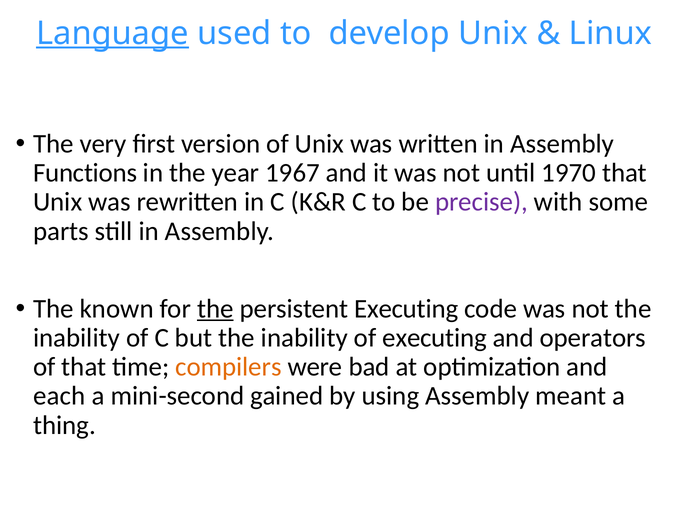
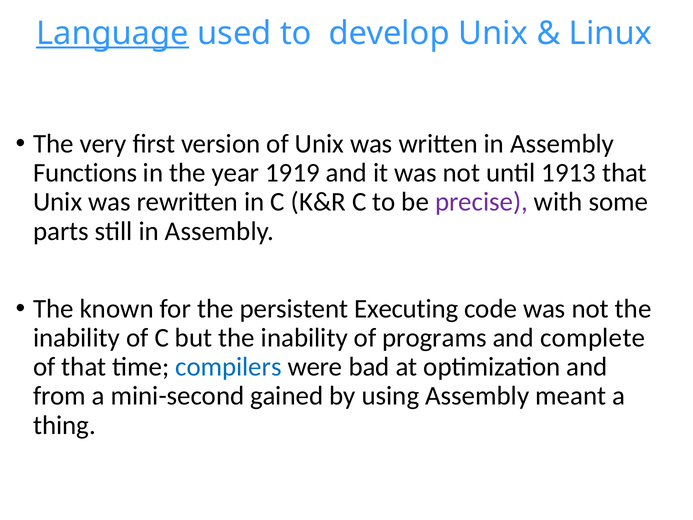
1967: 1967 -> 1919
1970: 1970 -> 1913
the at (215, 309) underline: present -> none
of executing: executing -> programs
operators: operators -> complete
compilers colour: orange -> blue
each: each -> from
